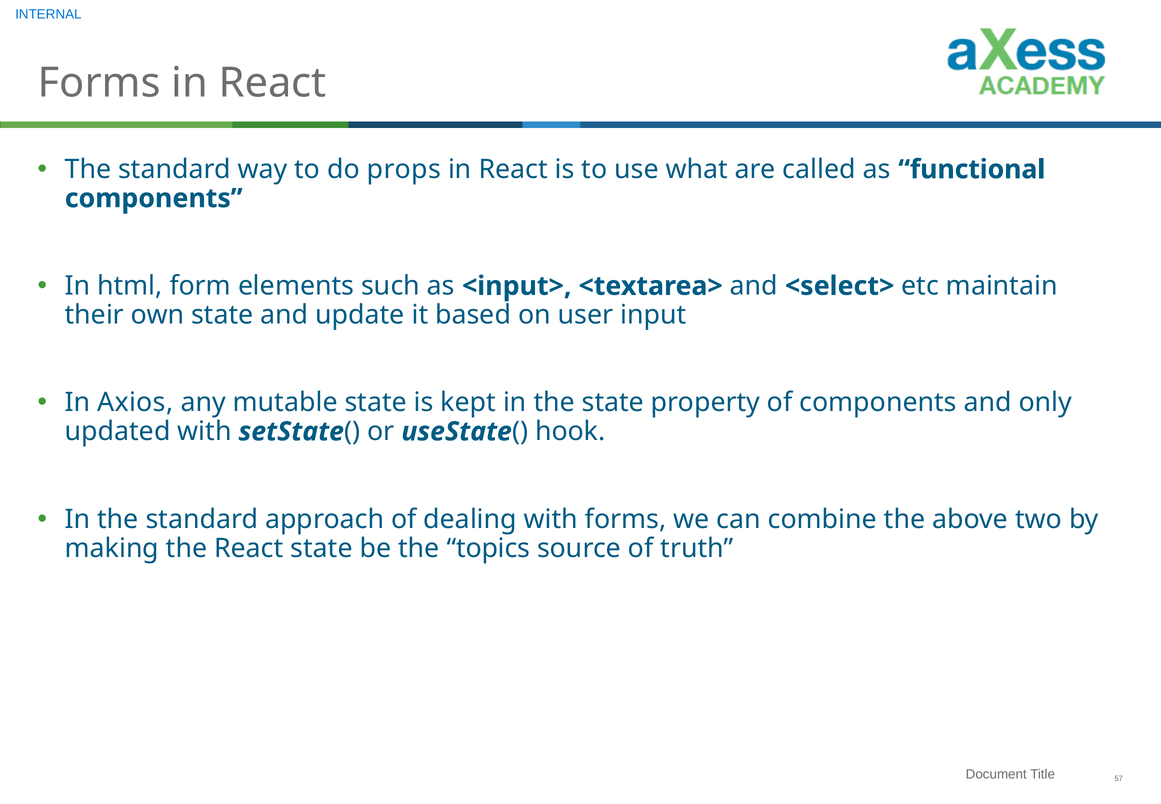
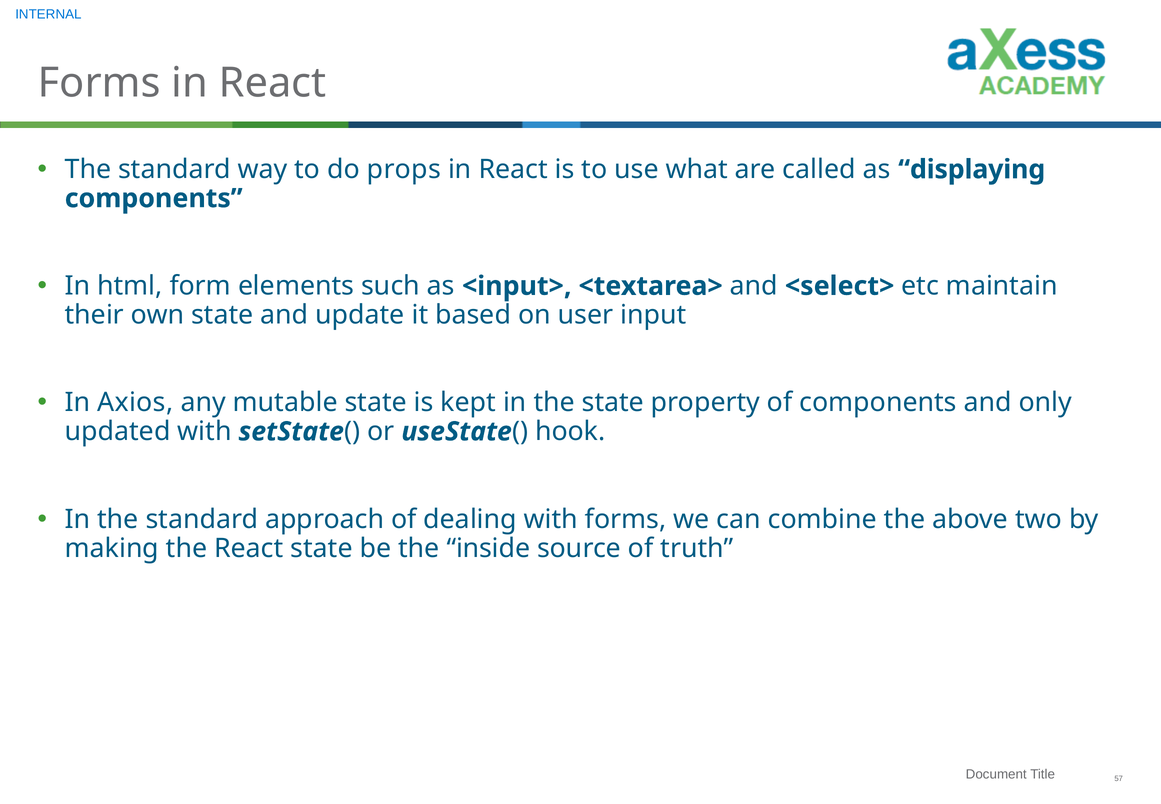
functional: functional -> displaying
topics: topics -> inside
